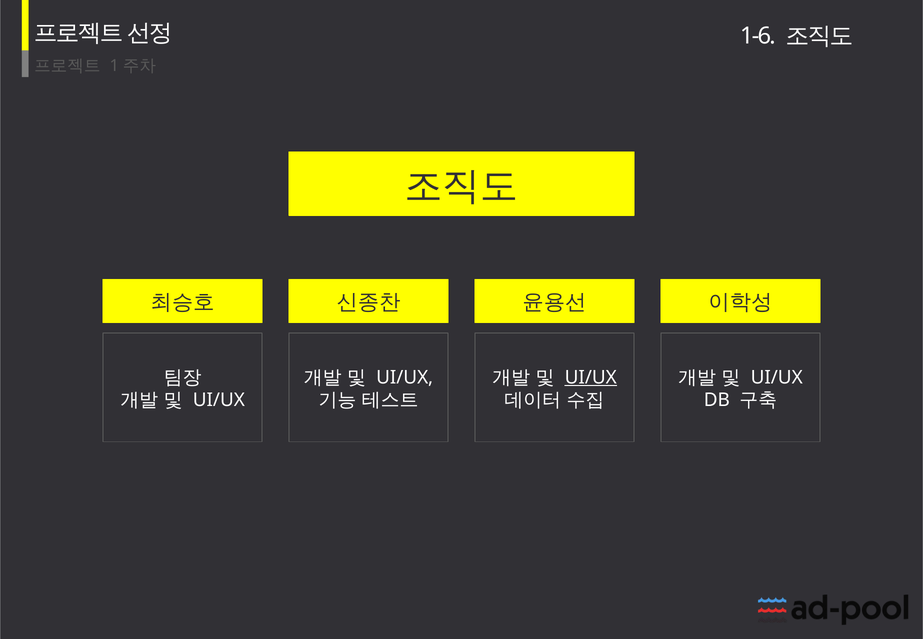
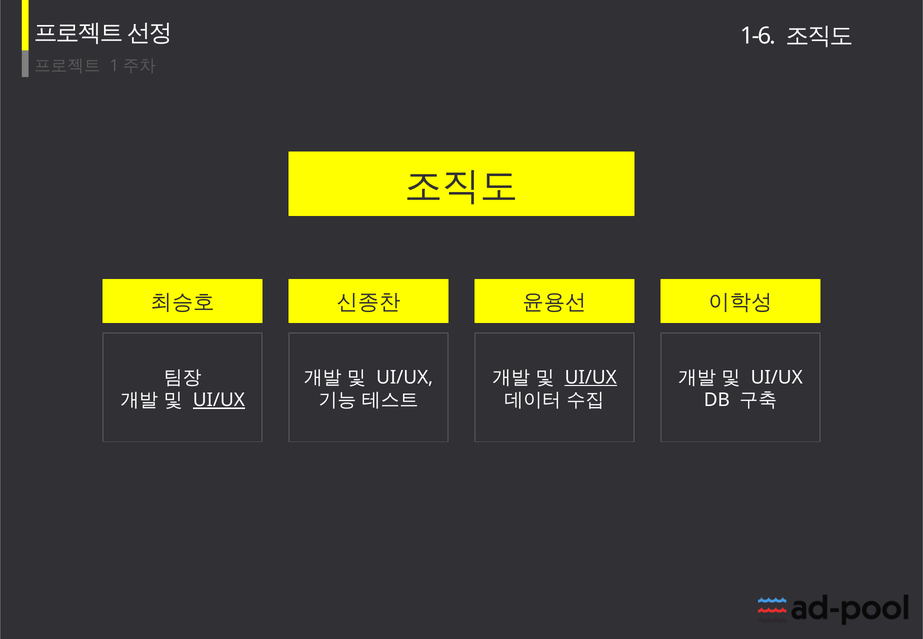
UI/UX at (219, 400) underline: none -> present
